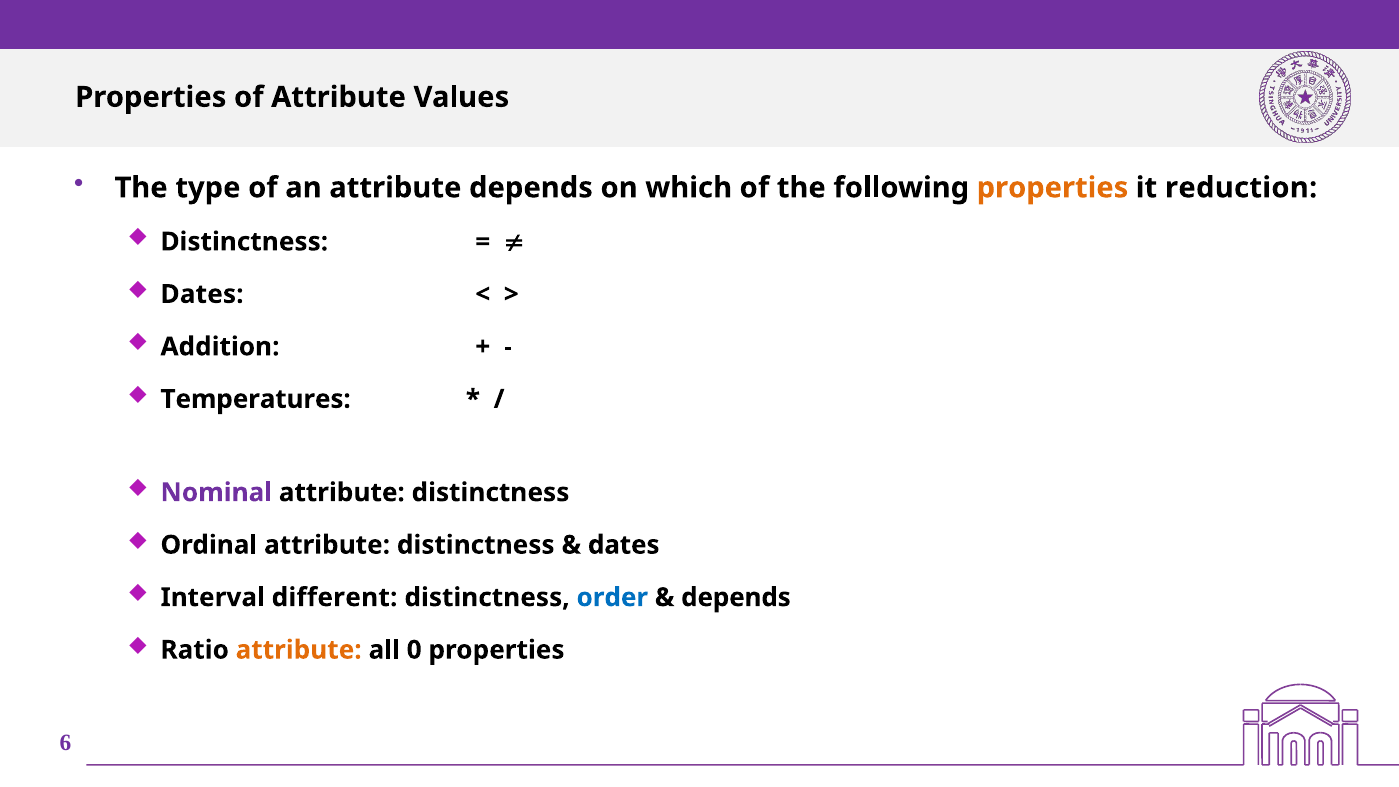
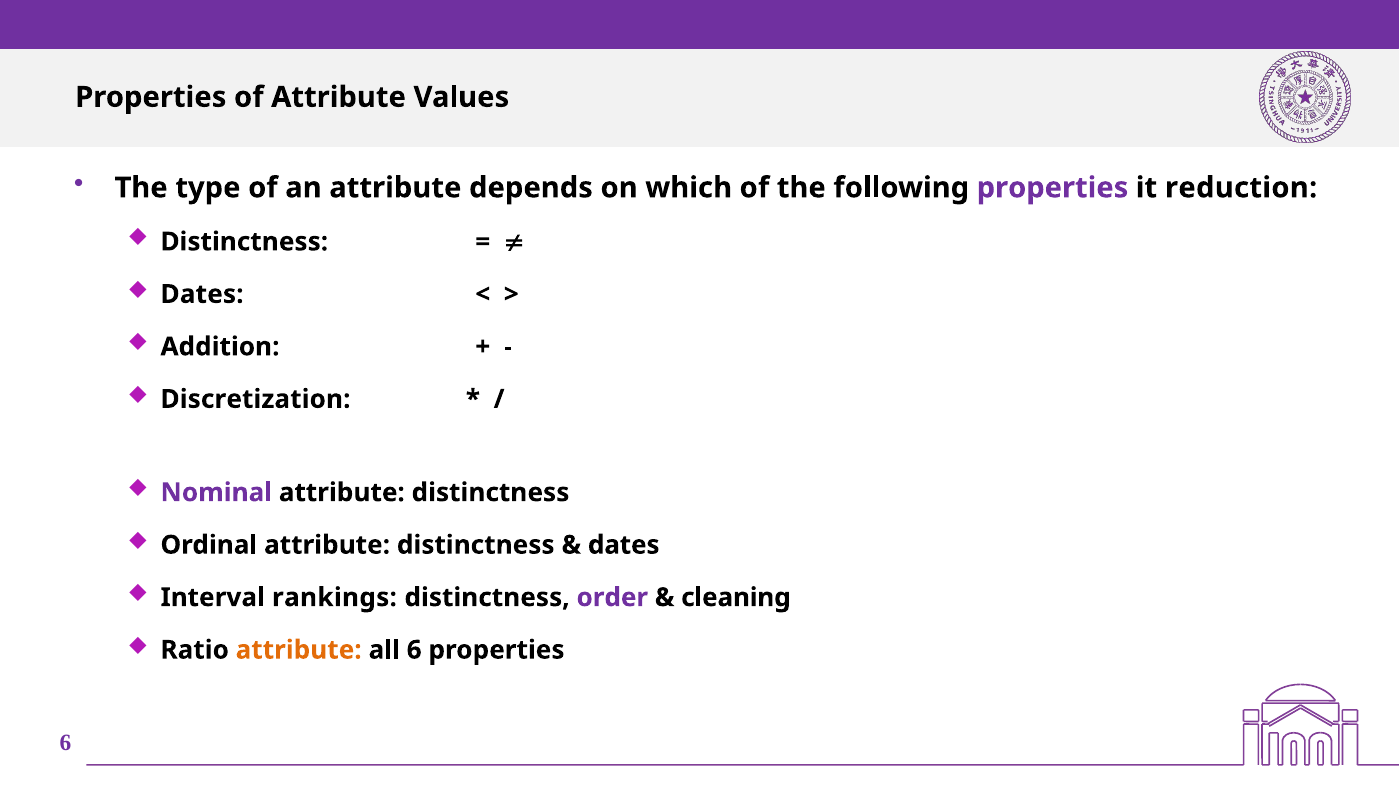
properties at (1053, 188) colour: orange -> purple
Temperatures: Temperatures -> Discretization
different: different -> rankings
order colour: blue -> purple
depends at (736, 597): depends -> cleaning
all 0: 0 -> 6
